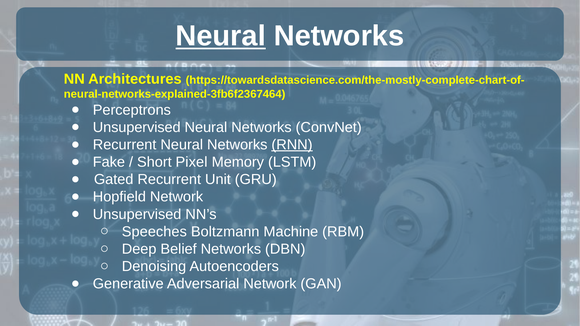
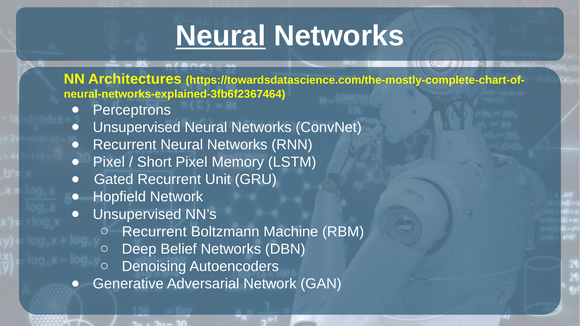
RNN underline: present -> none
Fake at (109, 162): Fake -> Pixel
Speeches at (154, 232): Speeches -> Recurrent
